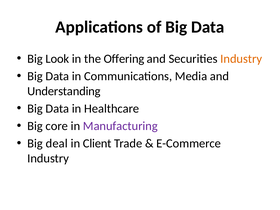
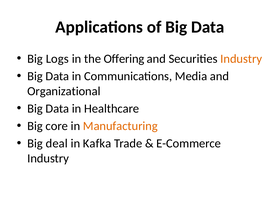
Look: Look -> Logs
Understanding: Understanding -> Organizational
Manufacturing colour: purple -> orange
Client: Client -> Kafka
